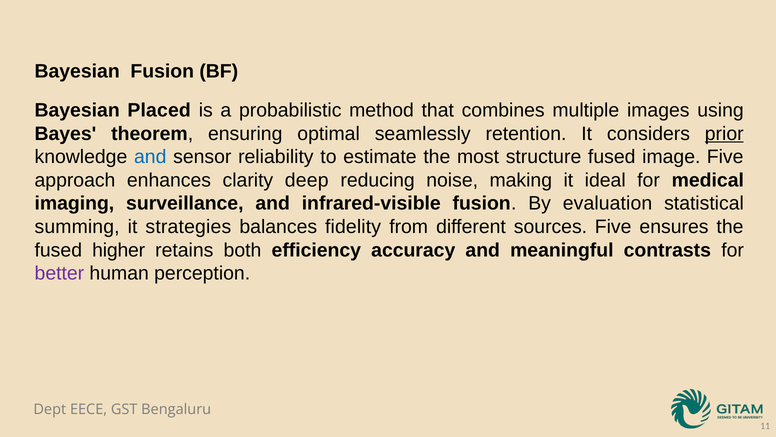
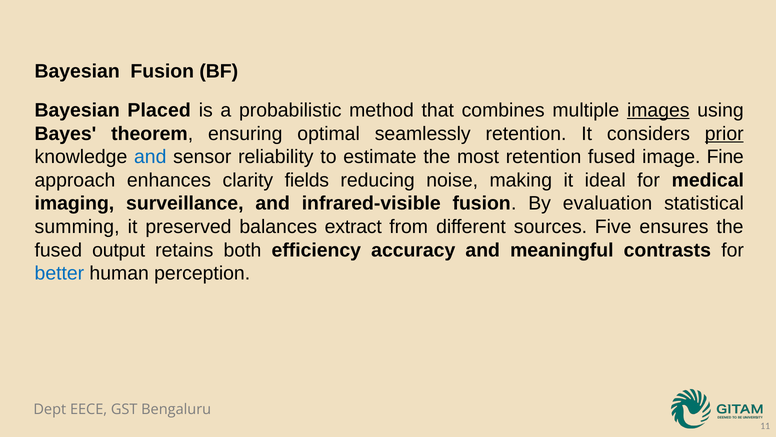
images underline: none -> present
most structure: structure -> retention
image Five: Five -> Fine
deep: deep -> fields
strategies: strategies -> preserved
fidelity: fidelity -> extract
higher: higher -> output
better colour: purple -> blue
